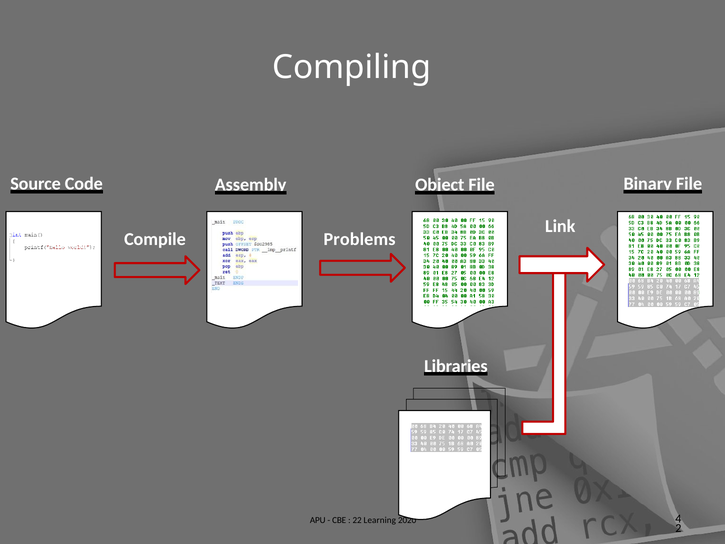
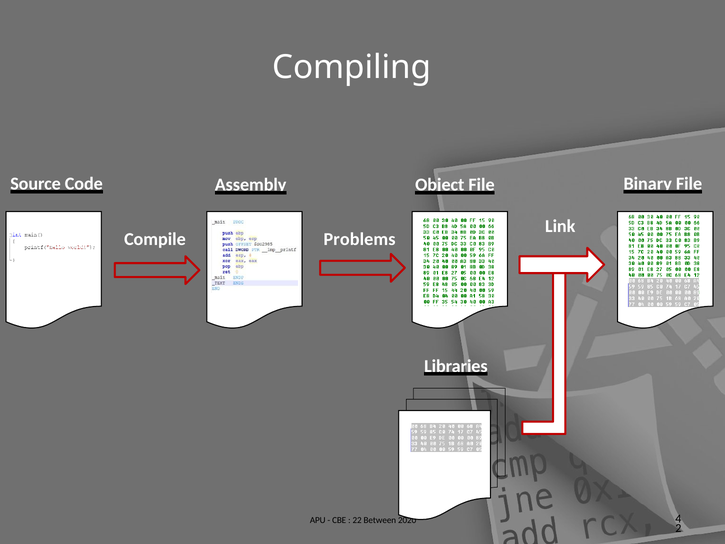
Learning: Learning -> Between
